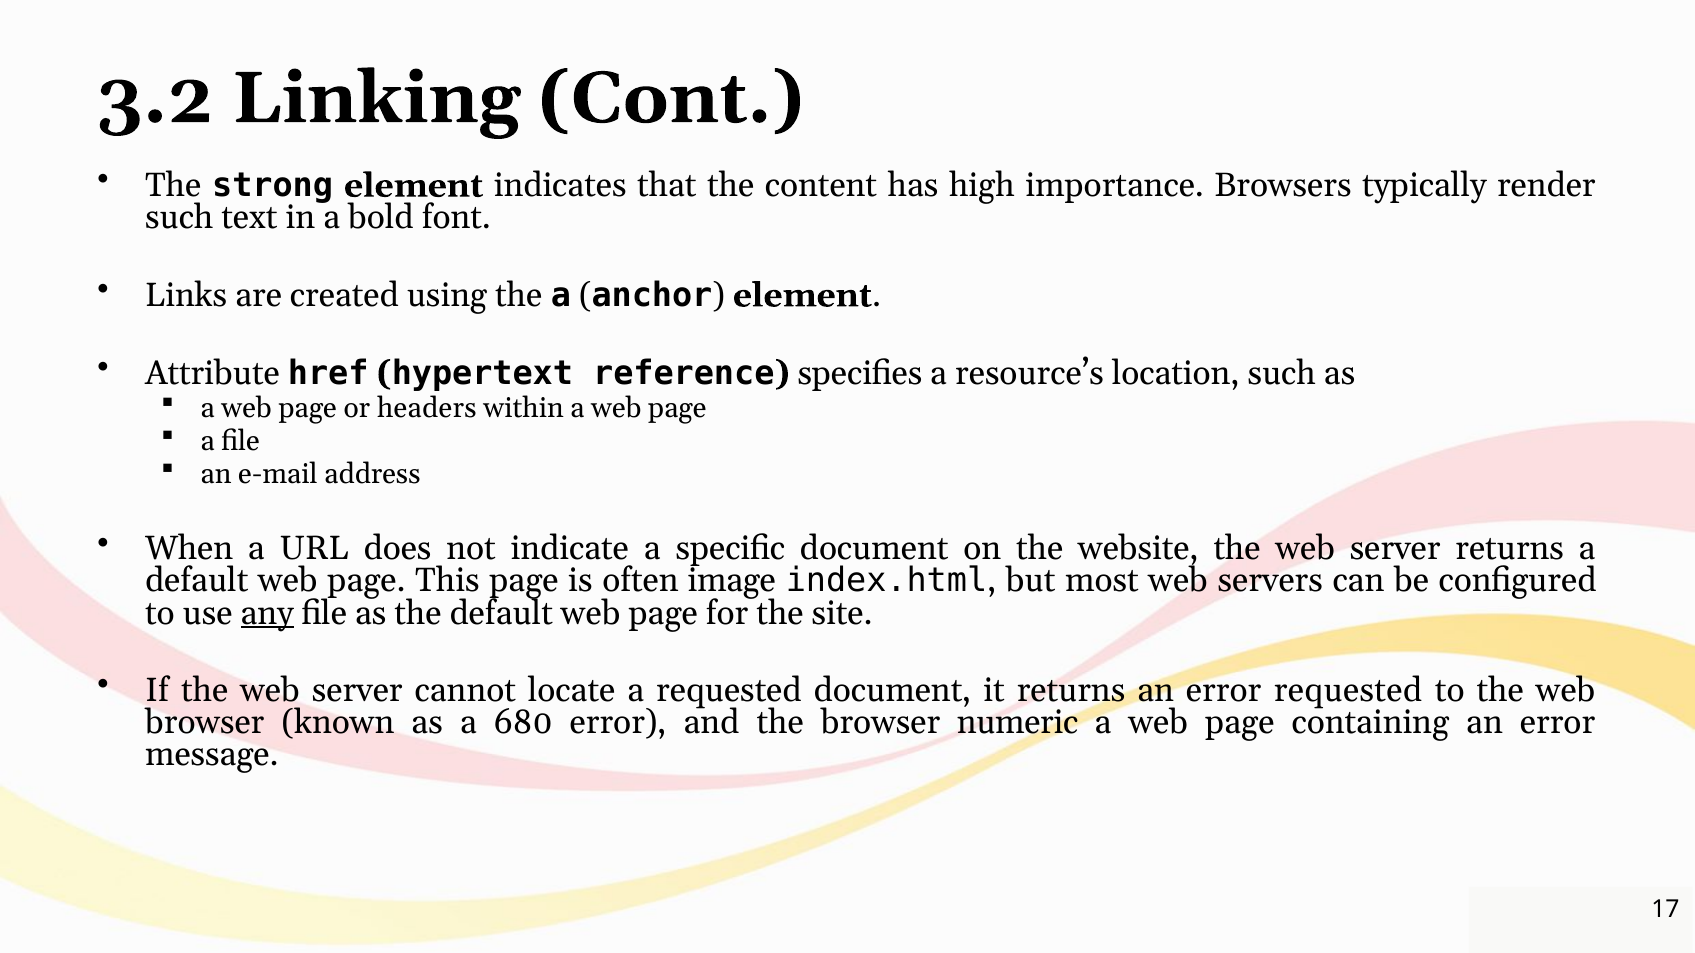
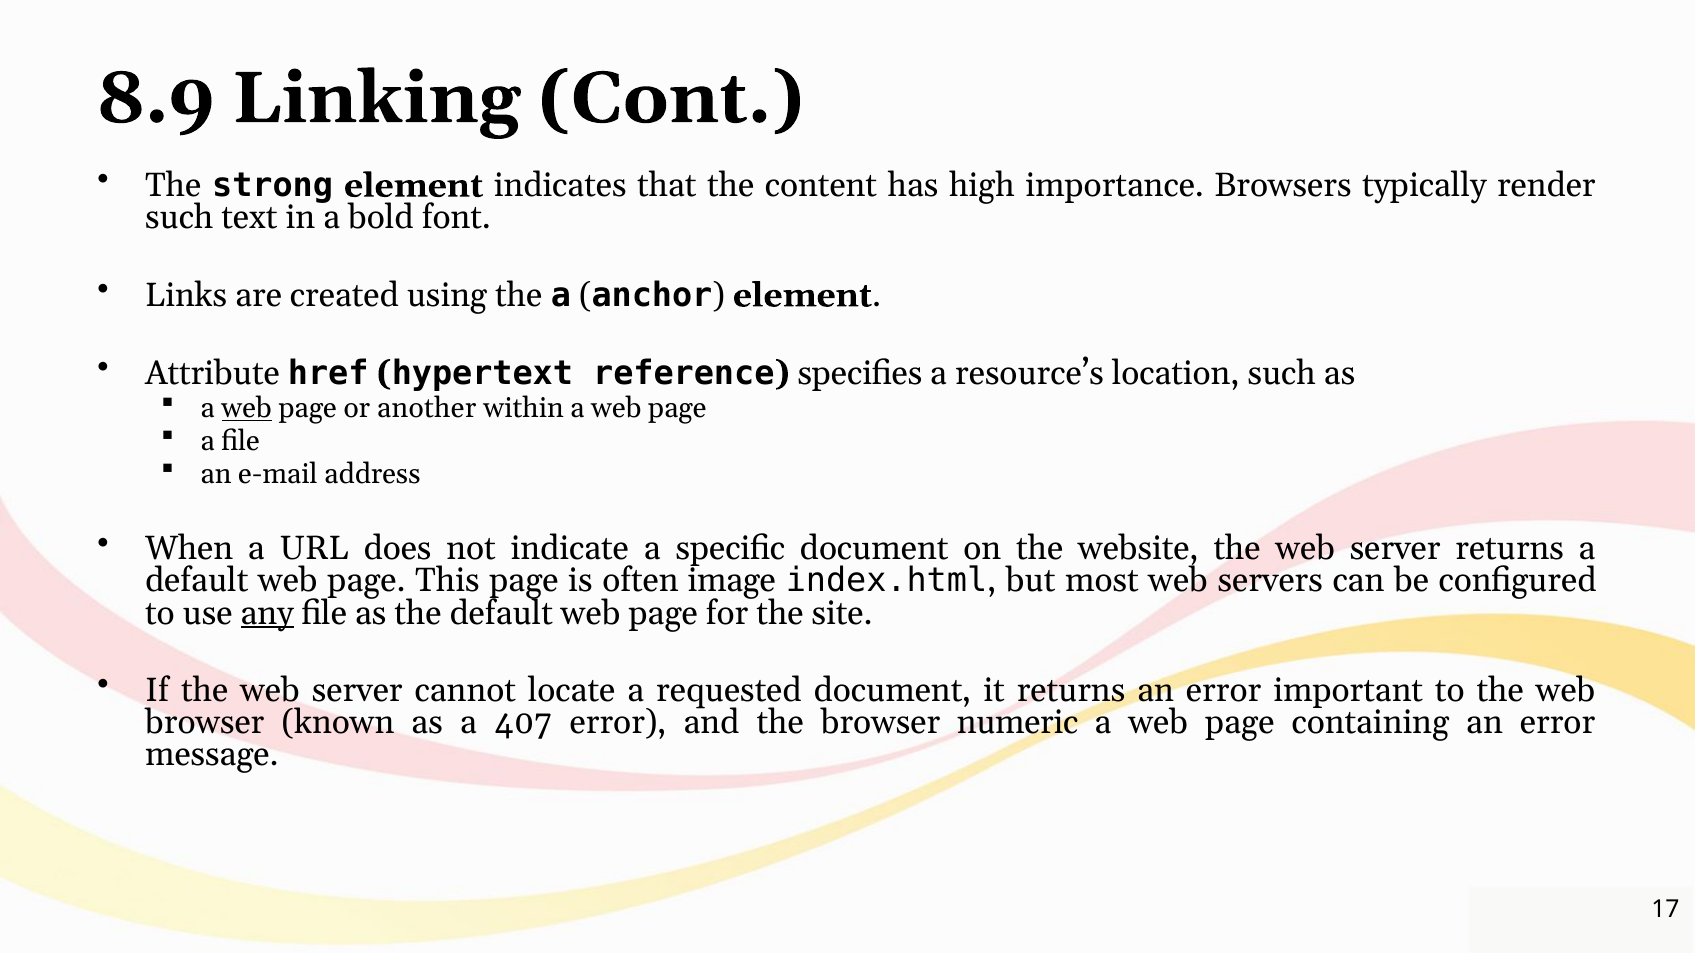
3.2: 3.2 -> 8.9
web at (247, 409) underline: none -> present
headers: headers -> another
error requested: requested -> important
680: 680 -> 407
